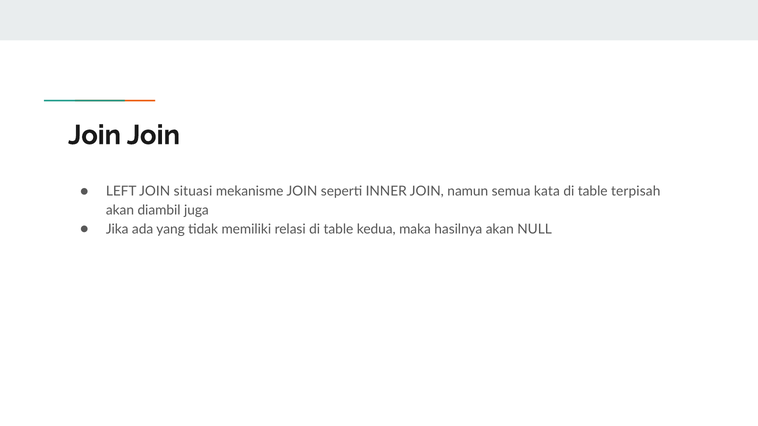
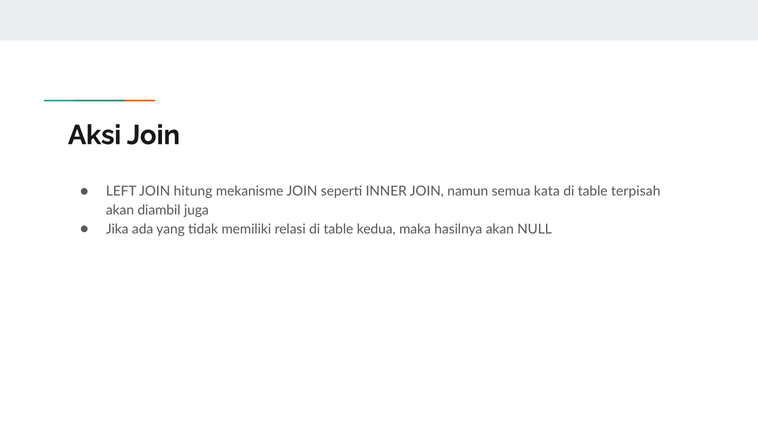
Join at (95, 135): Join -> Aksi
situasi: situasi -> hitung
